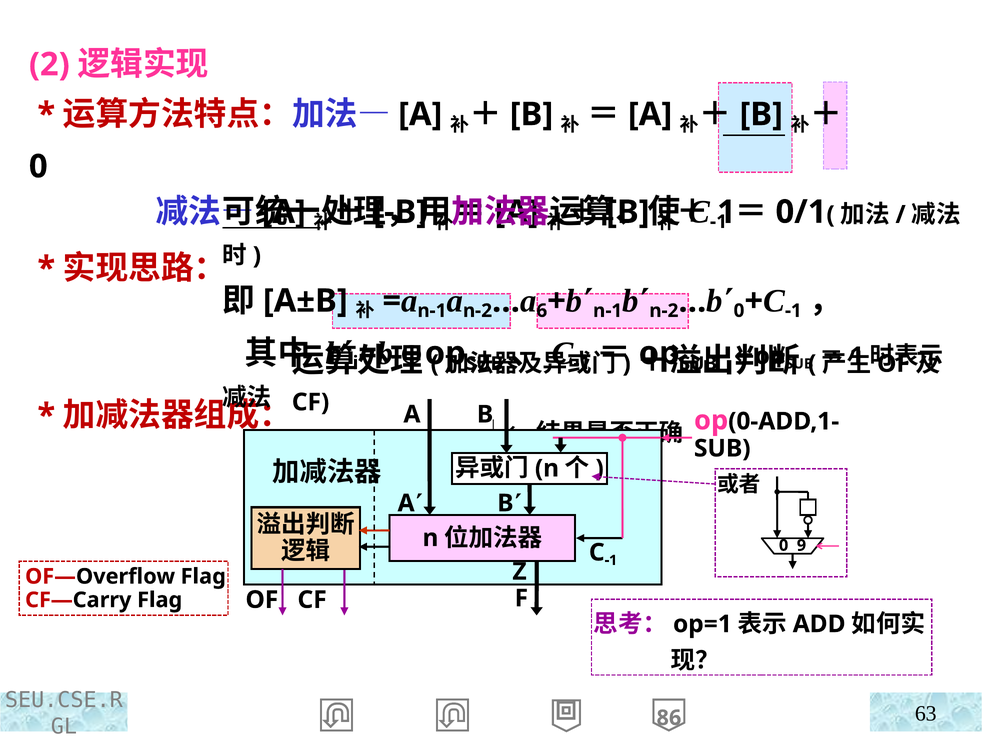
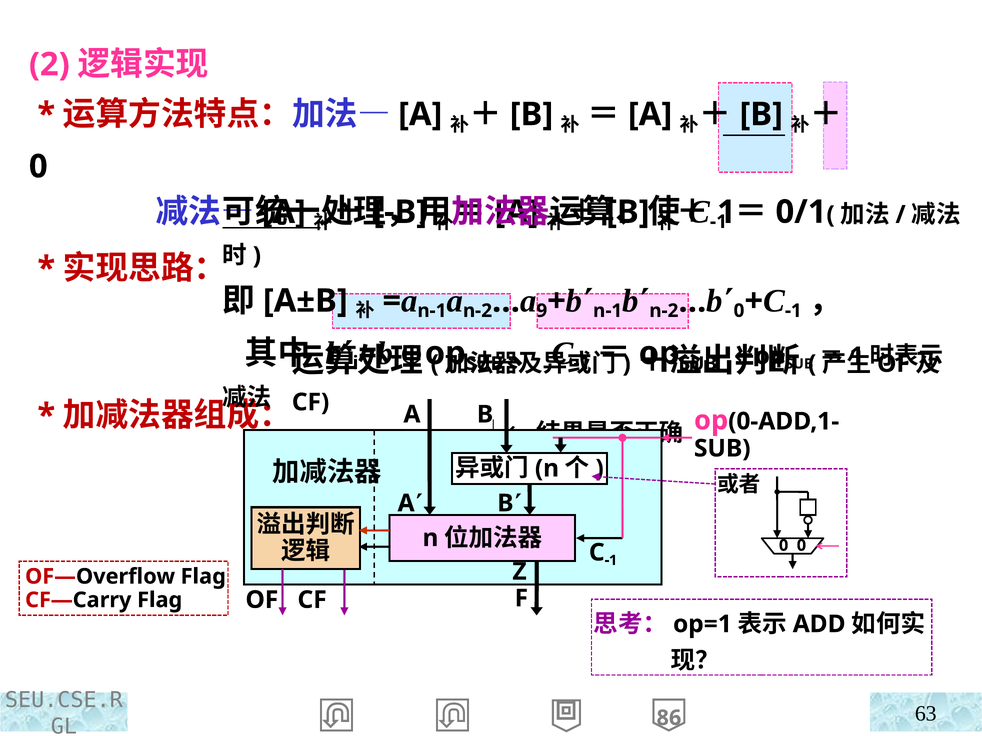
6: 6 -> 9
0 9: 9 -> 0
